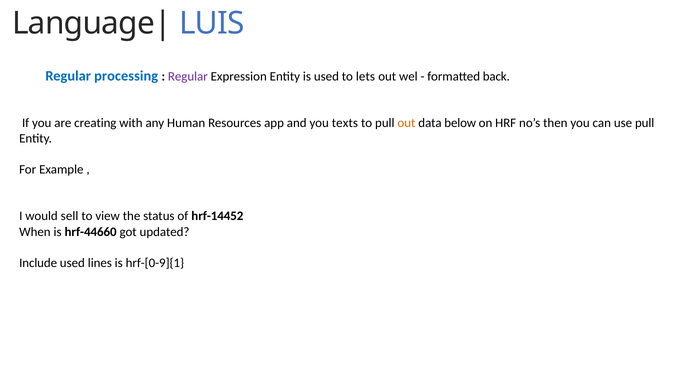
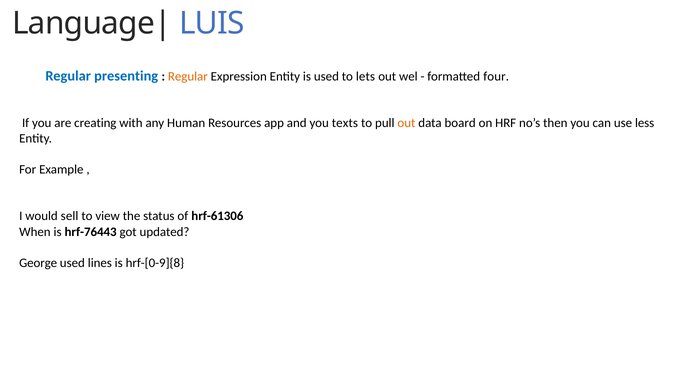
processing: processing -> presenting
Regular at (188, 76) colour: purple -> orange
back: back -> four
below: below -> board
use pull: pull -> less
hrf-14452: hrf-14452 -> hrf-61306
hrf-44660: hrf-44660 -> hrf-76443
Include: Include -> George
hrf-[0-9]{1: hrf-[0-9]{1 -> hrf-[0-9]{8
